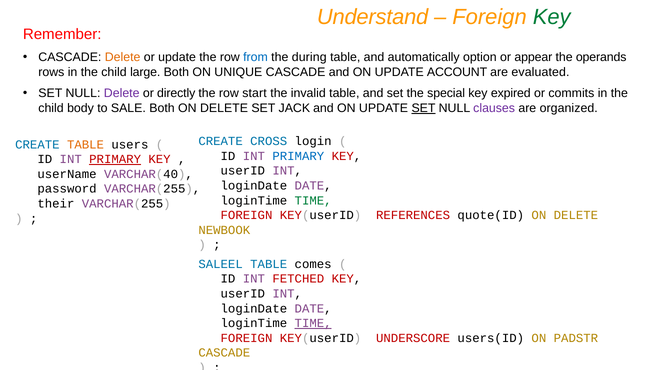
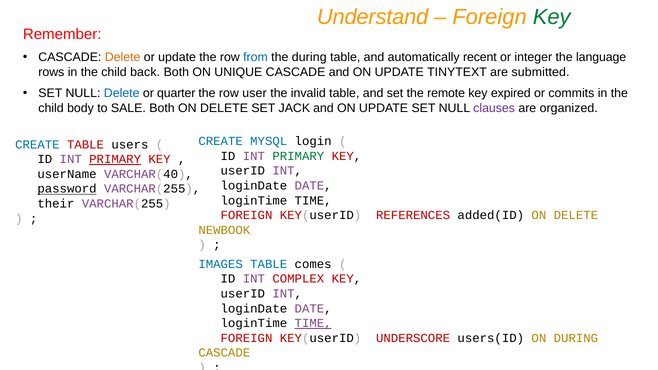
option: option -> recent
appear: appear -> integer
operands: operands -> language
large: large -> back
ACCOUNT: ACCOUNT -> TINYTEXT
evaluated: evaluated -> submitted
Delete at (122, 93) colour: purple -> blue
directly: directly -> quarter
start: start -> user
special: special -> remote
SET at (423, 108) underline: present -> none
CROSS: CROSS -> MYSQL
TABLE at (86, 145) colour: orange -> red
PRIMARY at (298, 156) colour: blue -> green
password underline: none -> present
TIME at (313, 201) colour: green -> black
quote(ID: quote(ID -> added(ID
SALEEL: SALEEL -> IMAGES
FETCHED: FETCHED -> COMPLEX
ON PADSTR: PADSTR -> DURING
